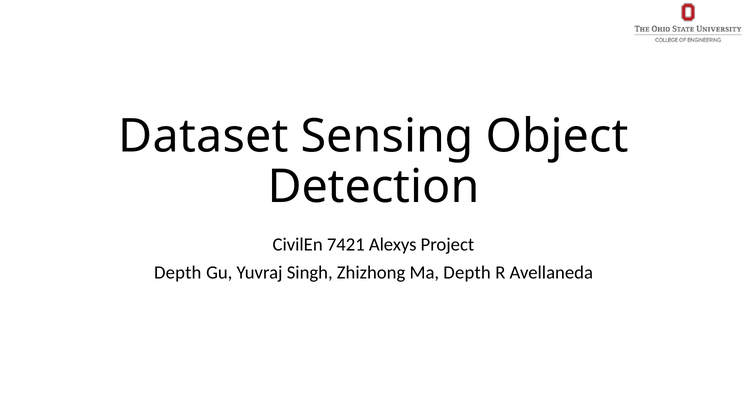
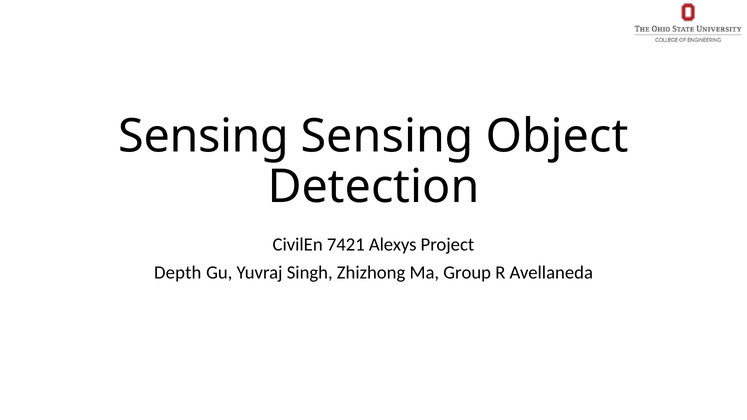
Dataset at (203, 136): Dataset -> Sensing
Ma Depth: Depth -> Group
